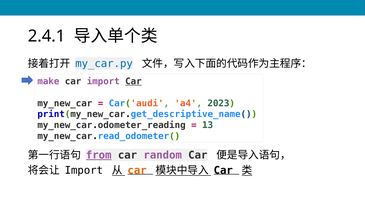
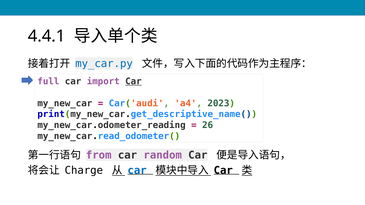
2.4.1: 2.4.1 -> 4.4.1
make: make -> full
13: 13 -> 26
from underline: present -> none
Import at (84, 171): Import -> Charge
car at (137, 171) colour: orange -> blue
